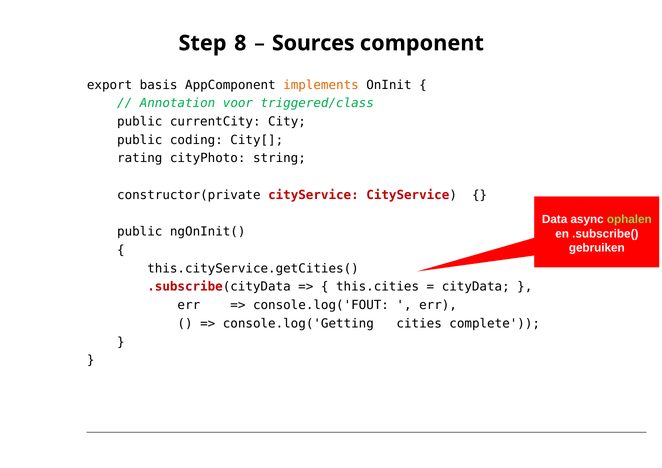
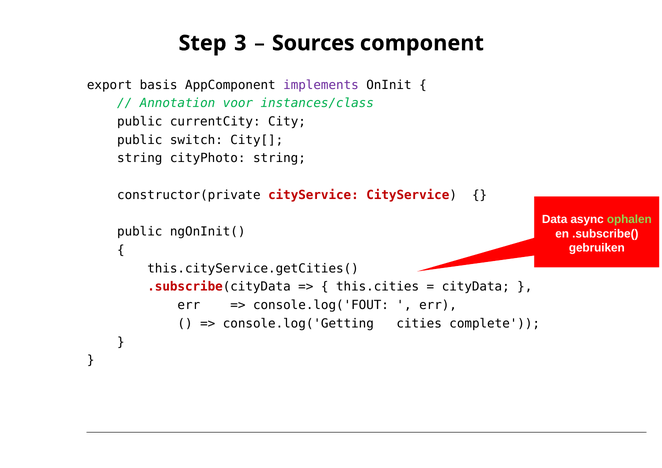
8: 8 -> 3
implements colour: orange -> purple
triggered/class: triggered/class -> instances/class
coding: coding -> switch
rating at (140, 158): rating -> string
